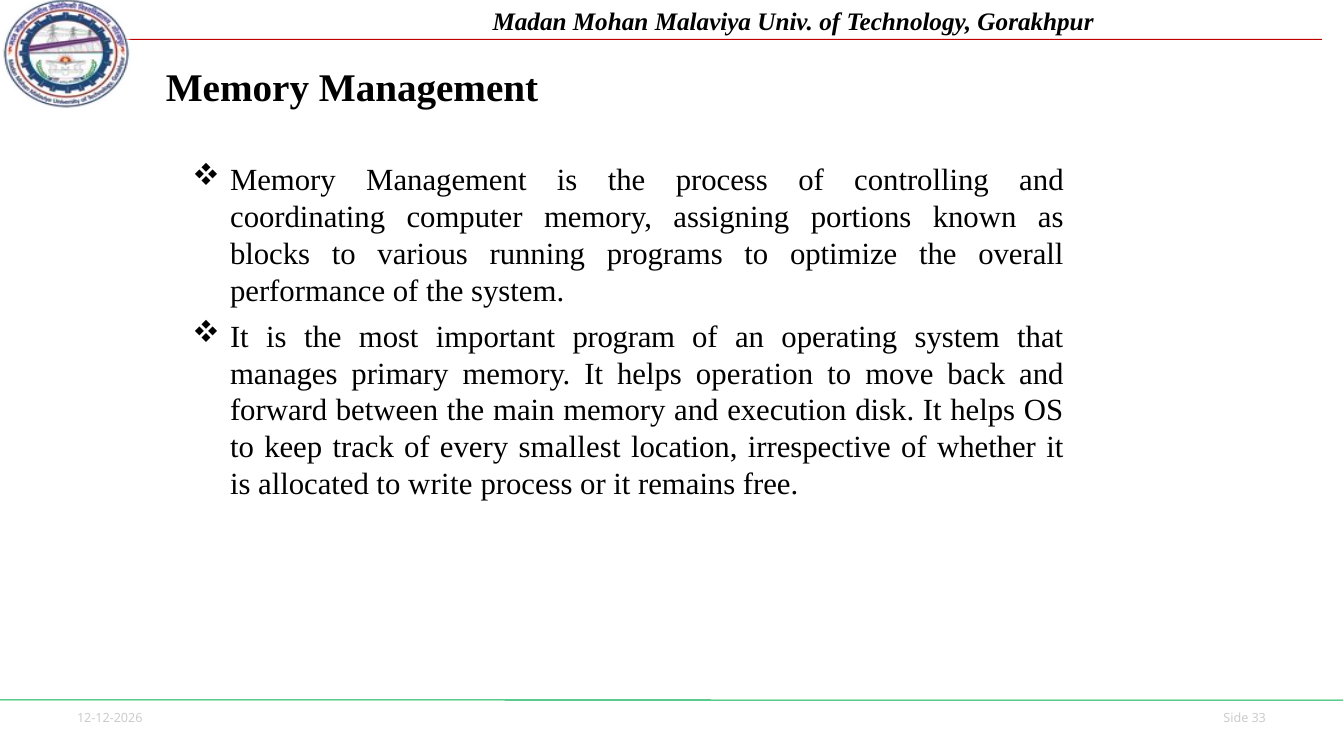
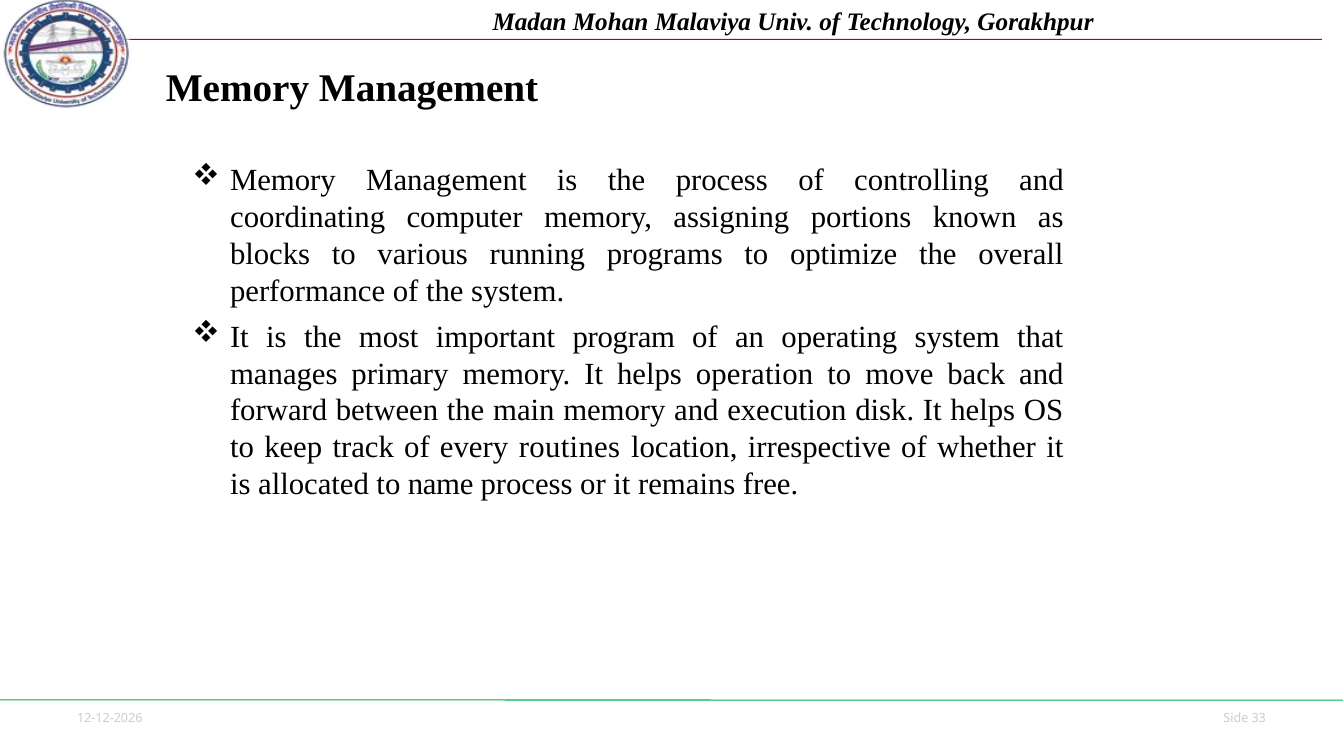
smallest: smallest -> routines
write: write -> name
